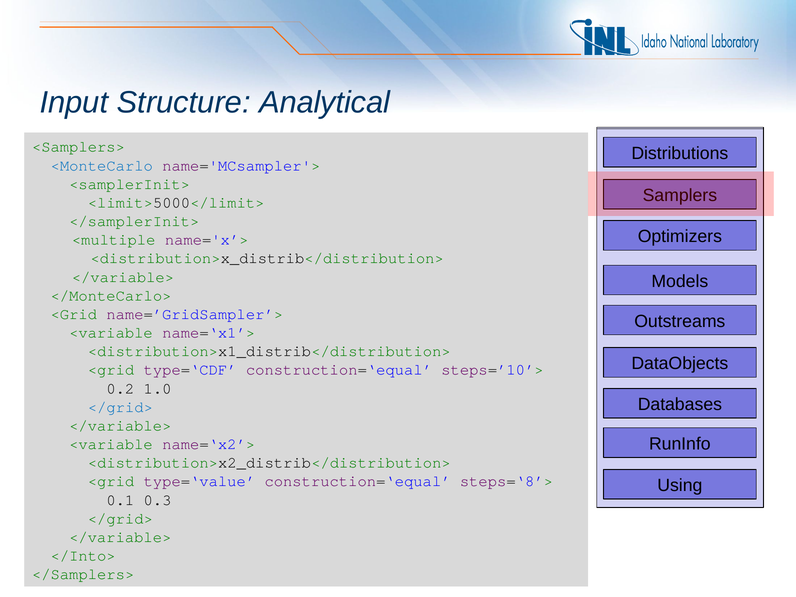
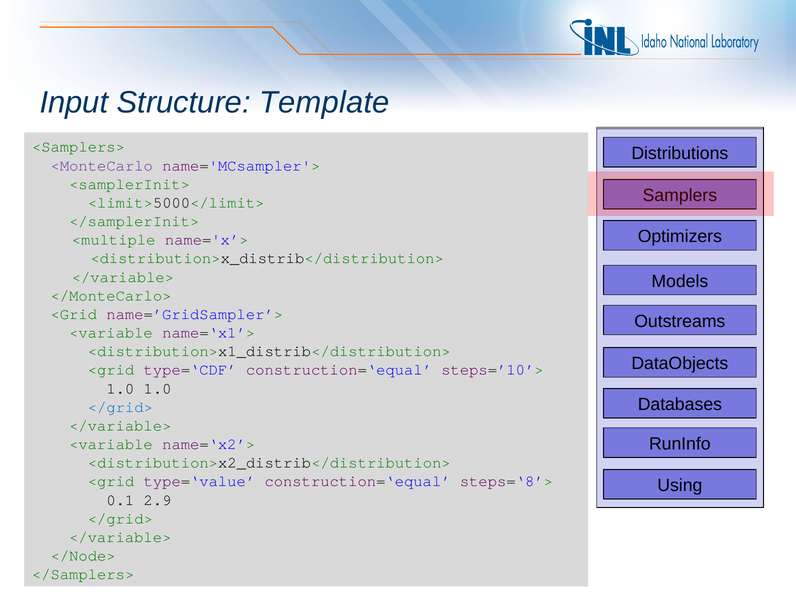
Analytical: Analytical -> Template
<MonteCarlo colour: blue -> purple
0.2 at (120, 388): 0.2 -> 1.0
0.3: 0.3 -> 2.9
</Into>: </Into> -> </Node>
